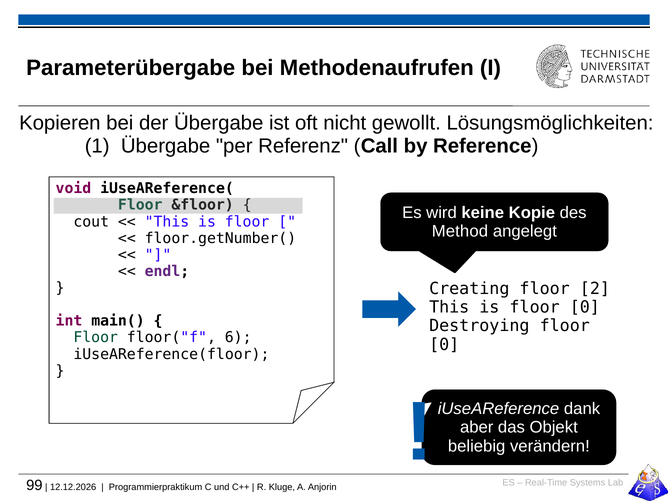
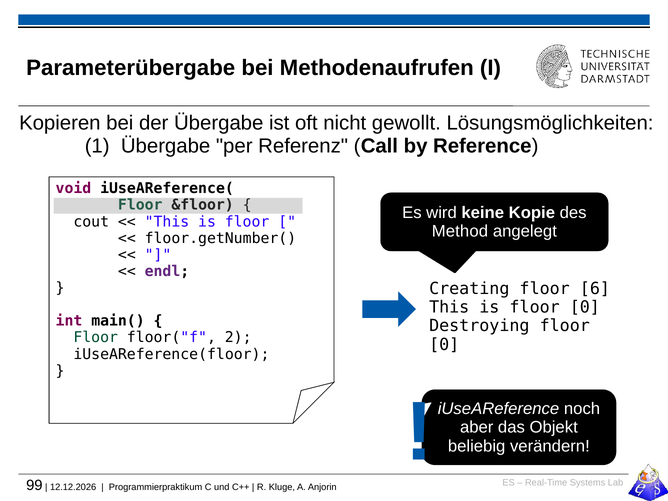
2: 2 -> 6
6: 6 -> 2
dank: dank -> noch
